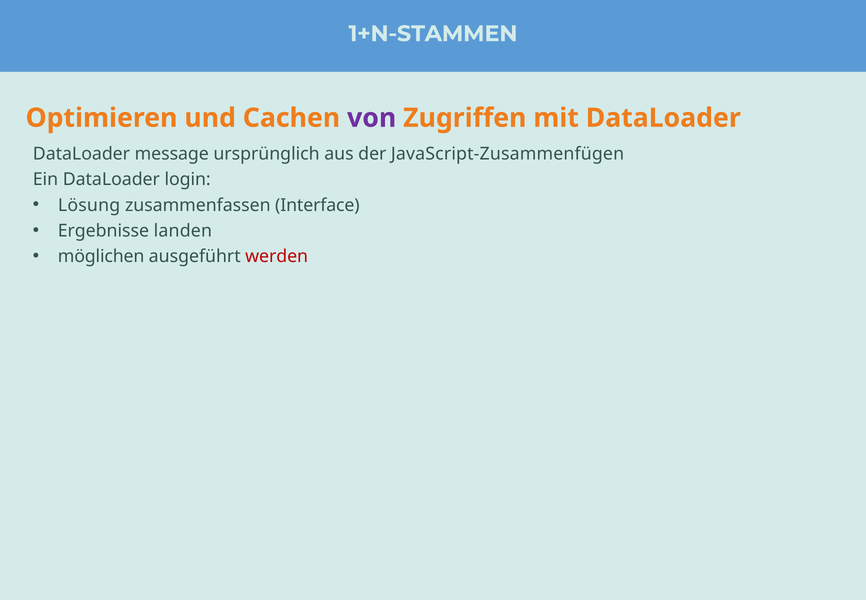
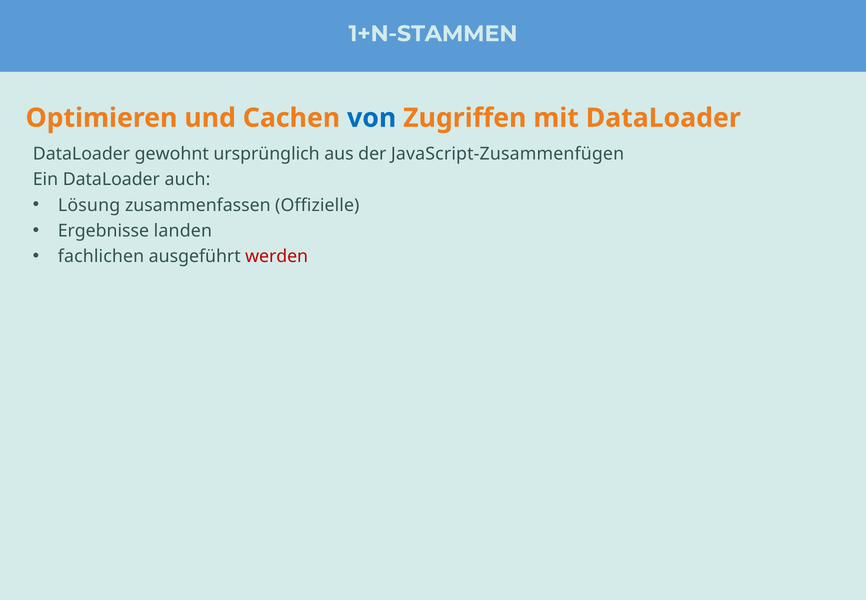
von colour: purple -> blue
message: message -> gewohnt
login: login -> auch
Interface: Interface -> Offizielle
möglichen: möglichen -> fachlichen
